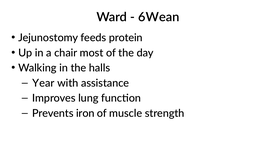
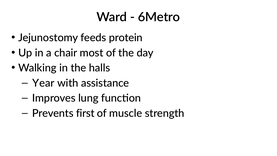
6Wean: 6Wean -> 6Metro
iron: iron -> first
